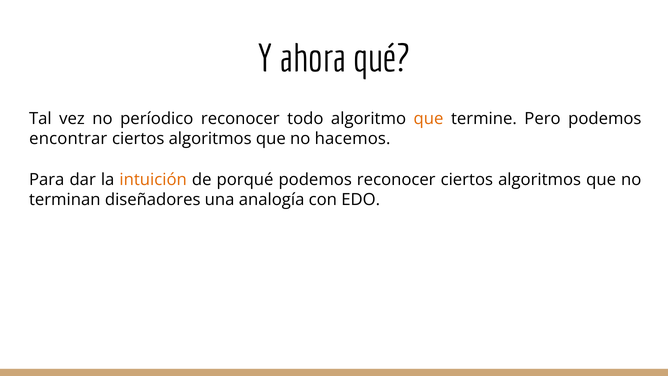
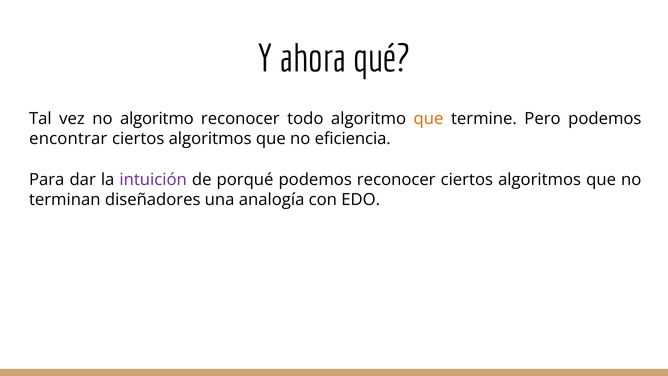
no períodico: períodico -> algoritmo
hacemos: hacemos -> eficiencia
intuición colour: orange -> purple
